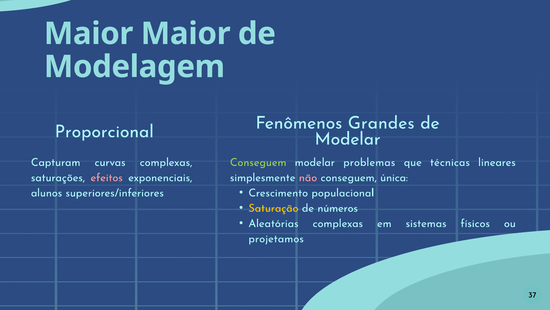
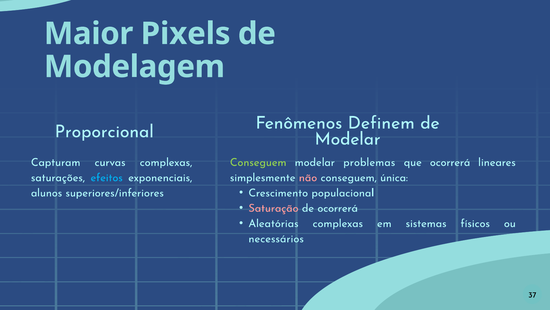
Maior Maior: Maior -> Pixels
Grandes: Grandes -> Definem
que técnicas: técnicas -> ocorrerá
efeitos colour: pink -> light blue
Saturação colour: yellow -> pink
de números: números -> ocorrerá
projetamos: projetamos -> necessários
